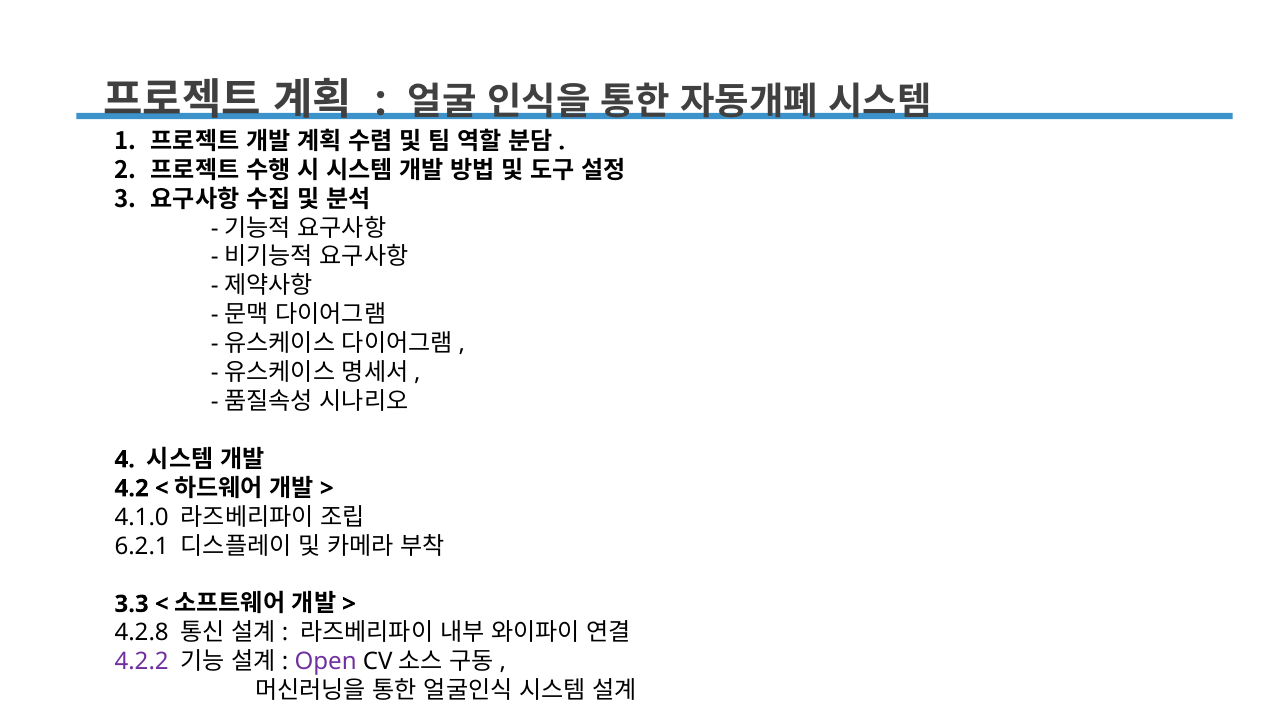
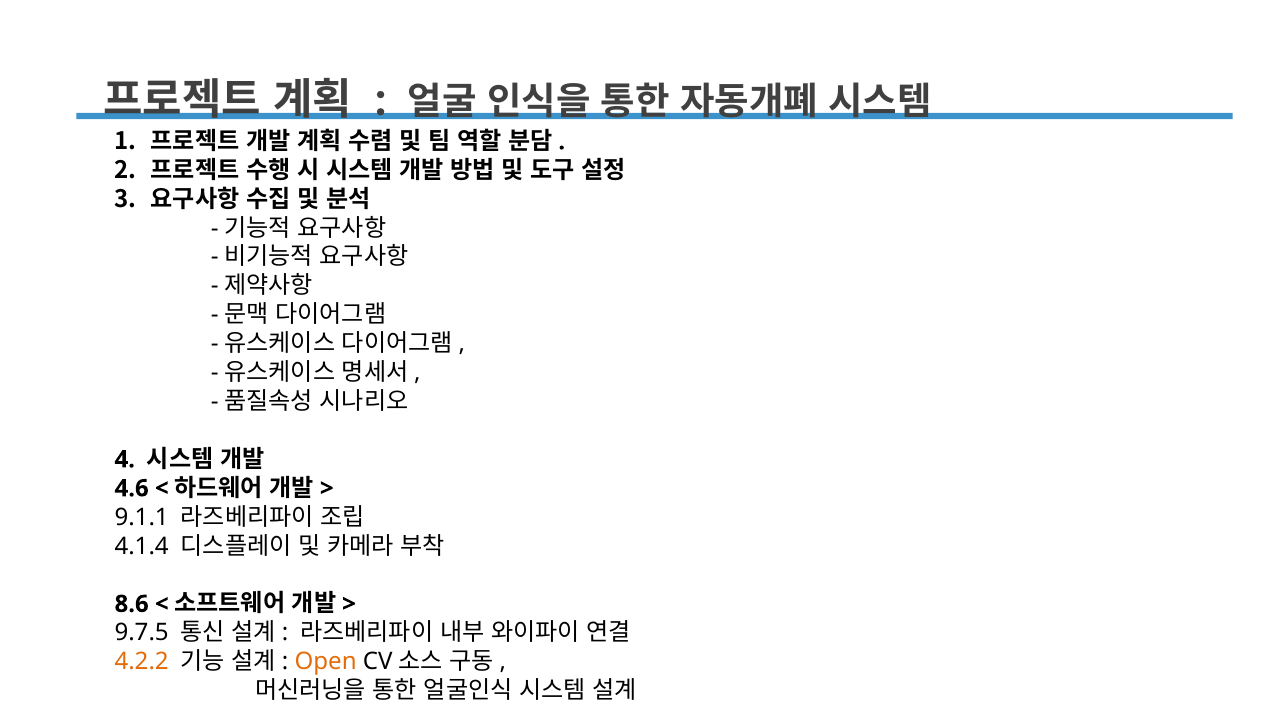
4.2: 4.2 -> 4.6
4.1.0: 4.1.0 -> 9.1.1
6.2.1: 6.2.1 -> 4.1.4
3.3: 3.3 -> 8.6
4.2.8: 4.2.8 -> 9.7.5
4.2.2 colour: purple -> orange
Open colour: purple -> orange
